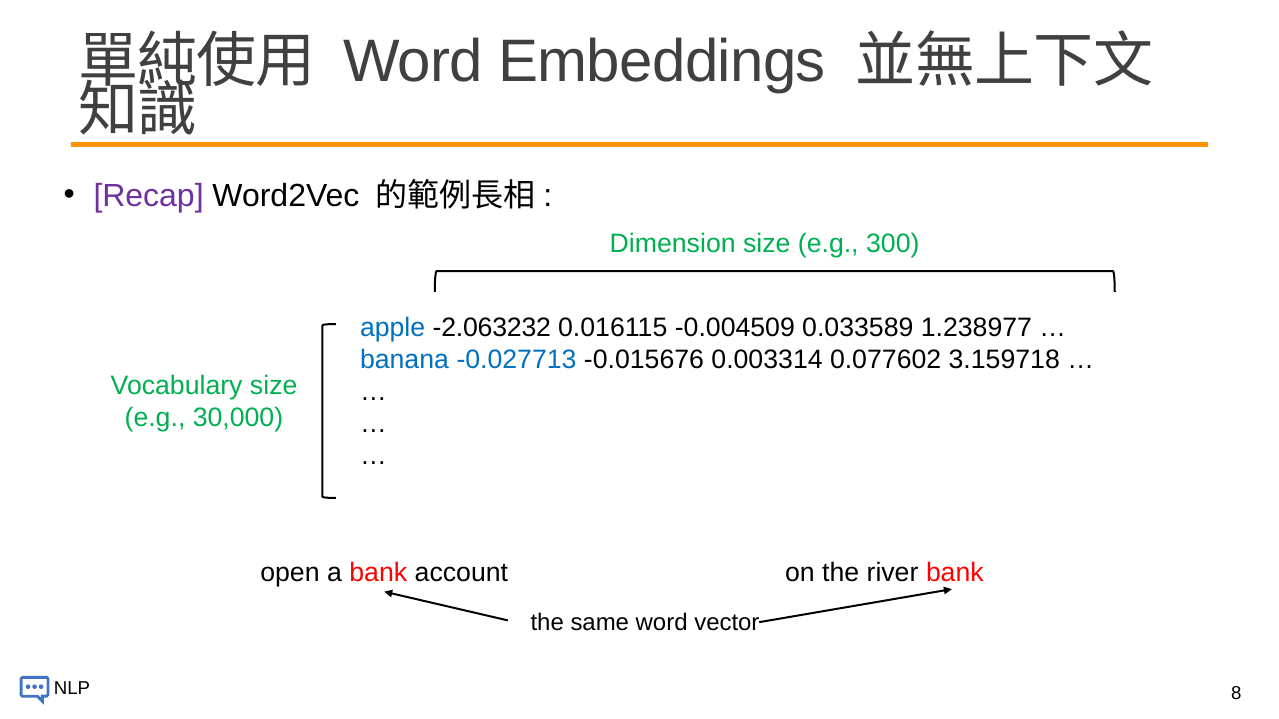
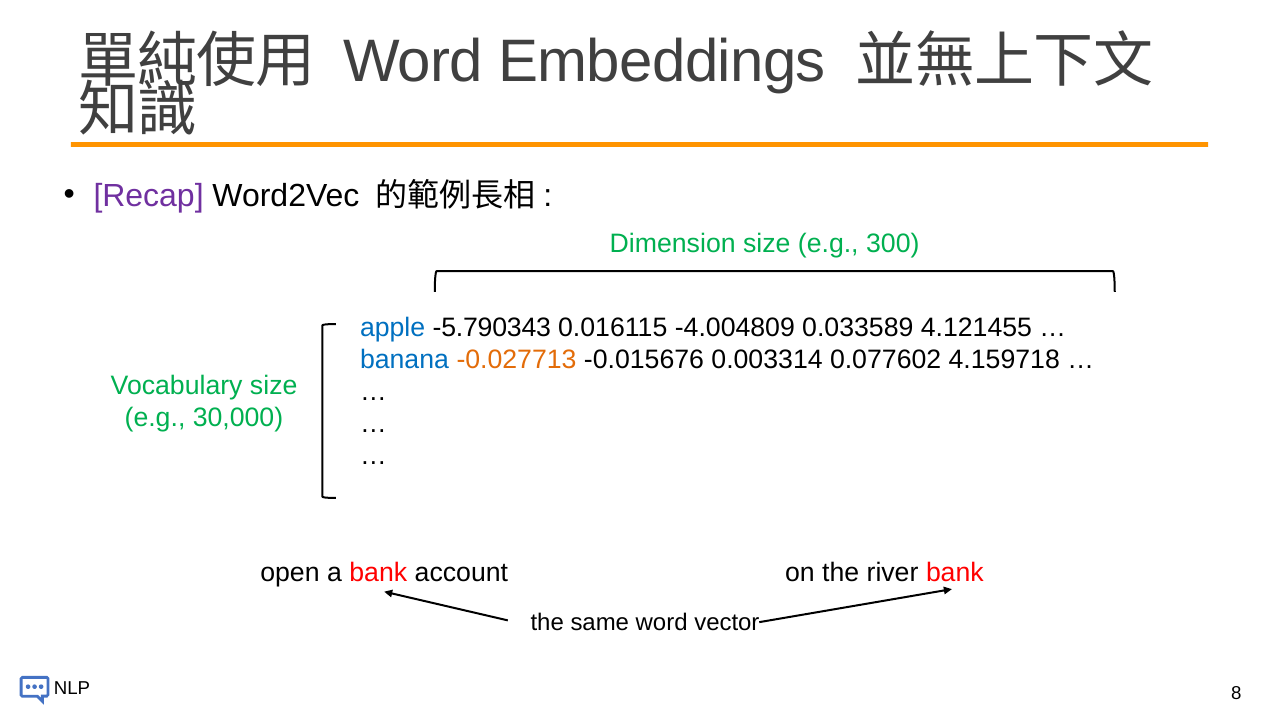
-2.063232: -2.063232 -> -5.790343
-0.004509: -0.004509 -> -4.004809
1.238977: 1.238977 -> 4.121455
-0.027713 colour: blue -> orange
3.159718: 3.159718 -> 4.159718
